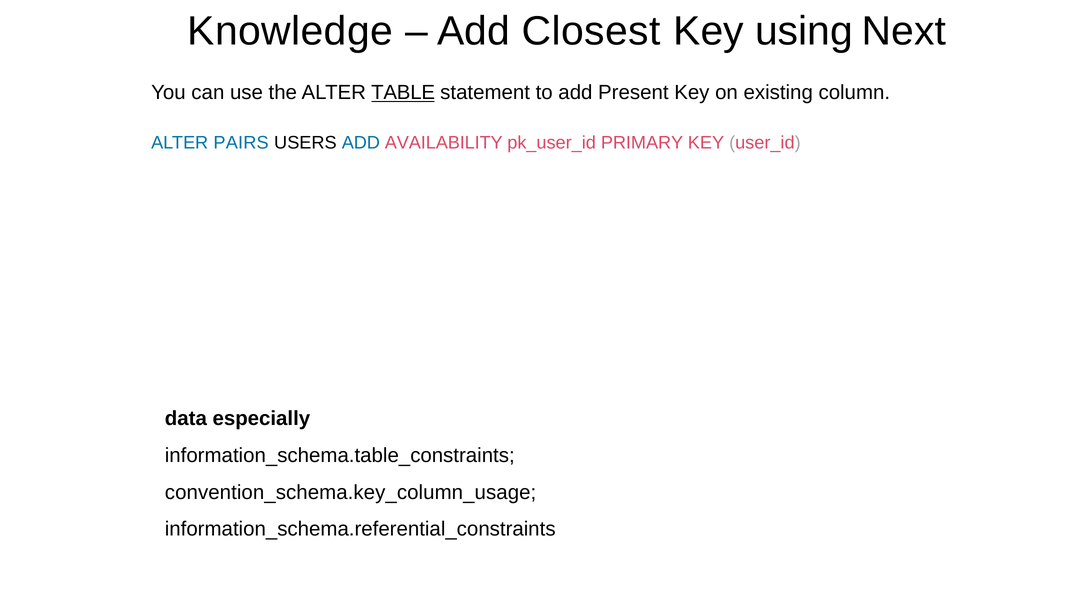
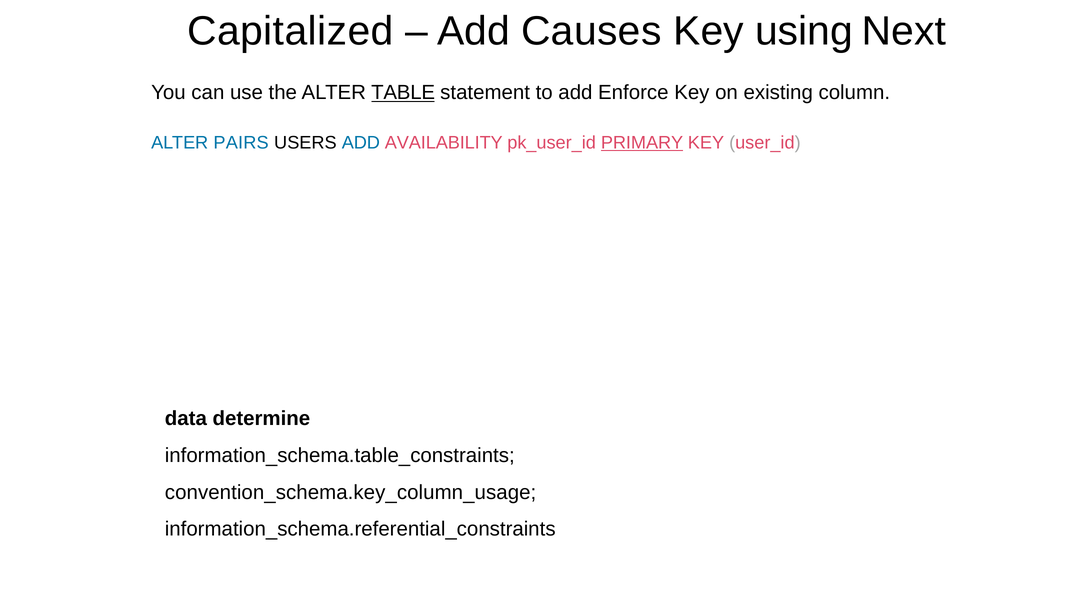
Knowledge: Knowledge -> Capitalized
Closest: Closest -> Causes
Present: Present -> Enforce
PRIMARY underline: none -> present
especially: especially -> determine
